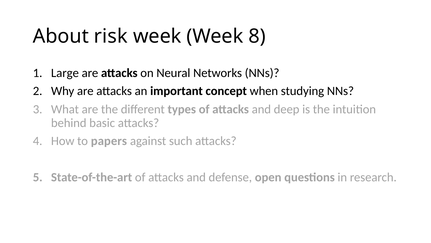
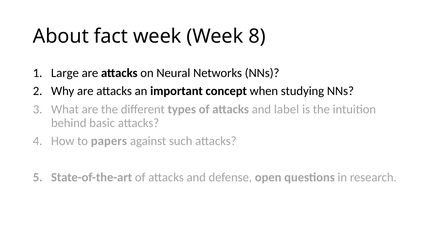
risk: risk -> fact
deep: deep -> label
